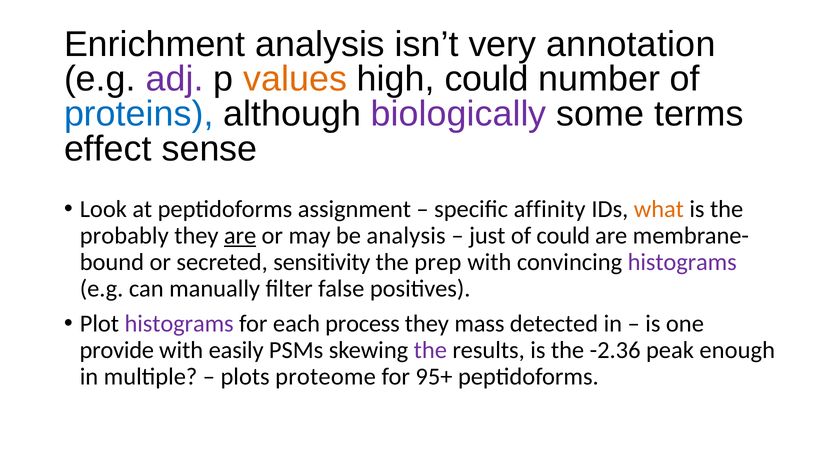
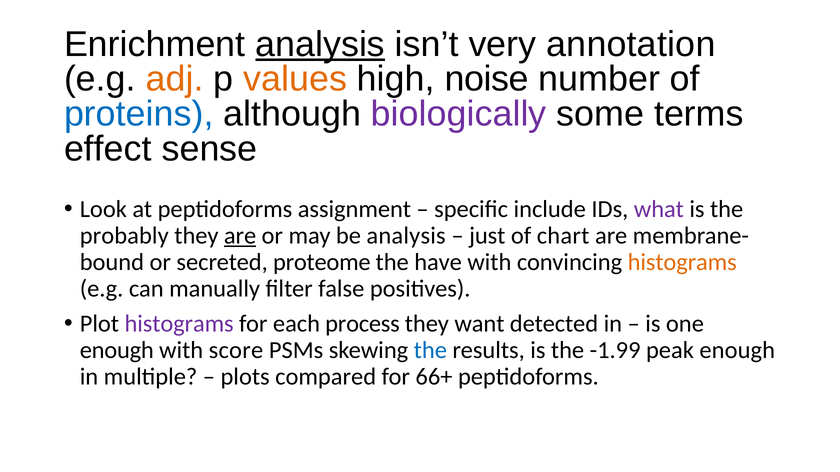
analysis at (320, 44) underline: none -> present
adj colour: purple -> orange
high could: could -> noise
affinity: affinity -> include
what colour: orange -> purple
of could: could -> chart
sensitivity: sensitivity -> proteome
prep: prep -> have
histograms at (682, 262) colour: purple -> orange
mass: mass -> want
provide at (117, 351): provide -> enough
easily: easily -> score
the at (430, 351) colour: purple -> blue
-2.36: -2.36 -> -1.99
proteome: proteome -> compared
95+: 95+ -> 66+
